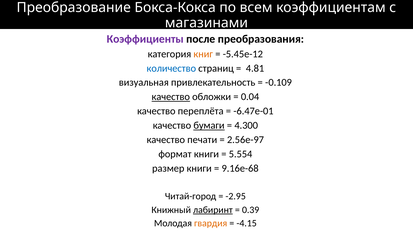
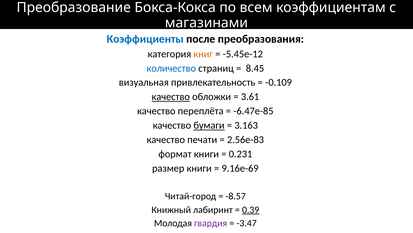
Коэффициенты colour: purple -> blue
4.81: 4.81 -> 8.45
0.04: 0.04 -> 3.61
-6.47е-01: -6.47е-01 -> -6.47е-85
4.300: 4.300 -> 3.163
2.56е-97: 2.56е-97 -> 2.56е-83
5.554: 5.554 -> 0.231
9.16е-68: 9.16е-68 -> 9.16е-69
-2.95: -2.95 -> -8.57
лабиринт underline: present -> none
0.39 underline: none -> present
гвардия colour: orange -> purple
-4.15: -4.15 -> -3.47
